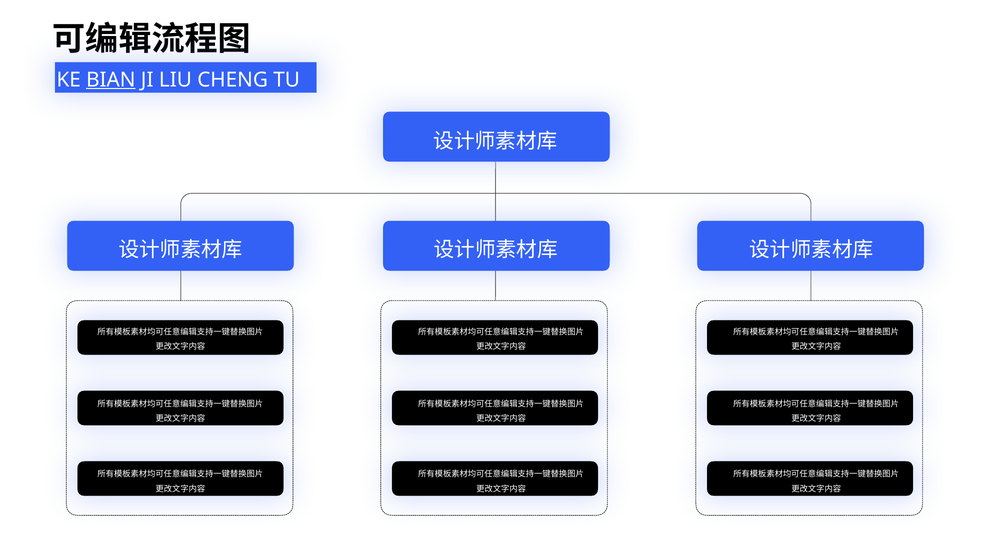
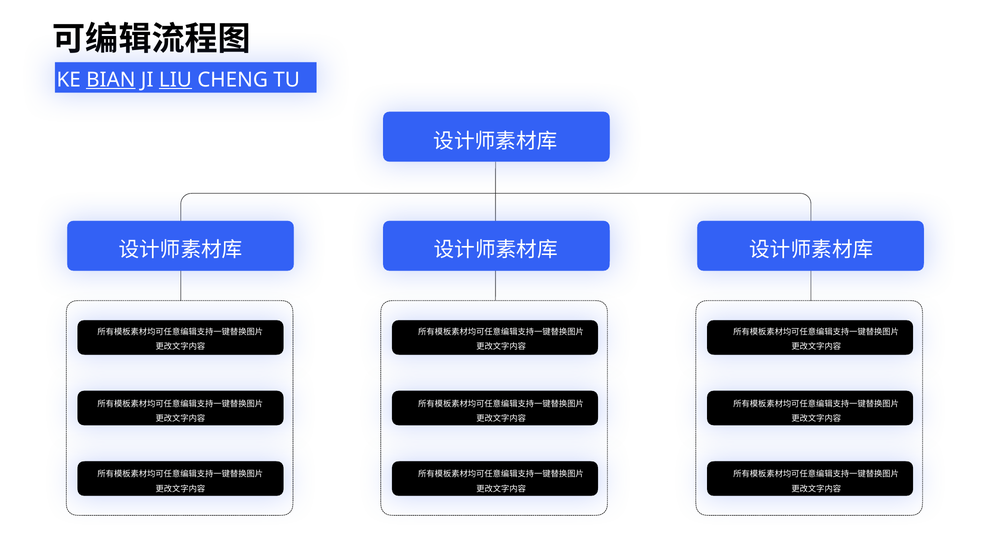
LIU underline: none -> present
